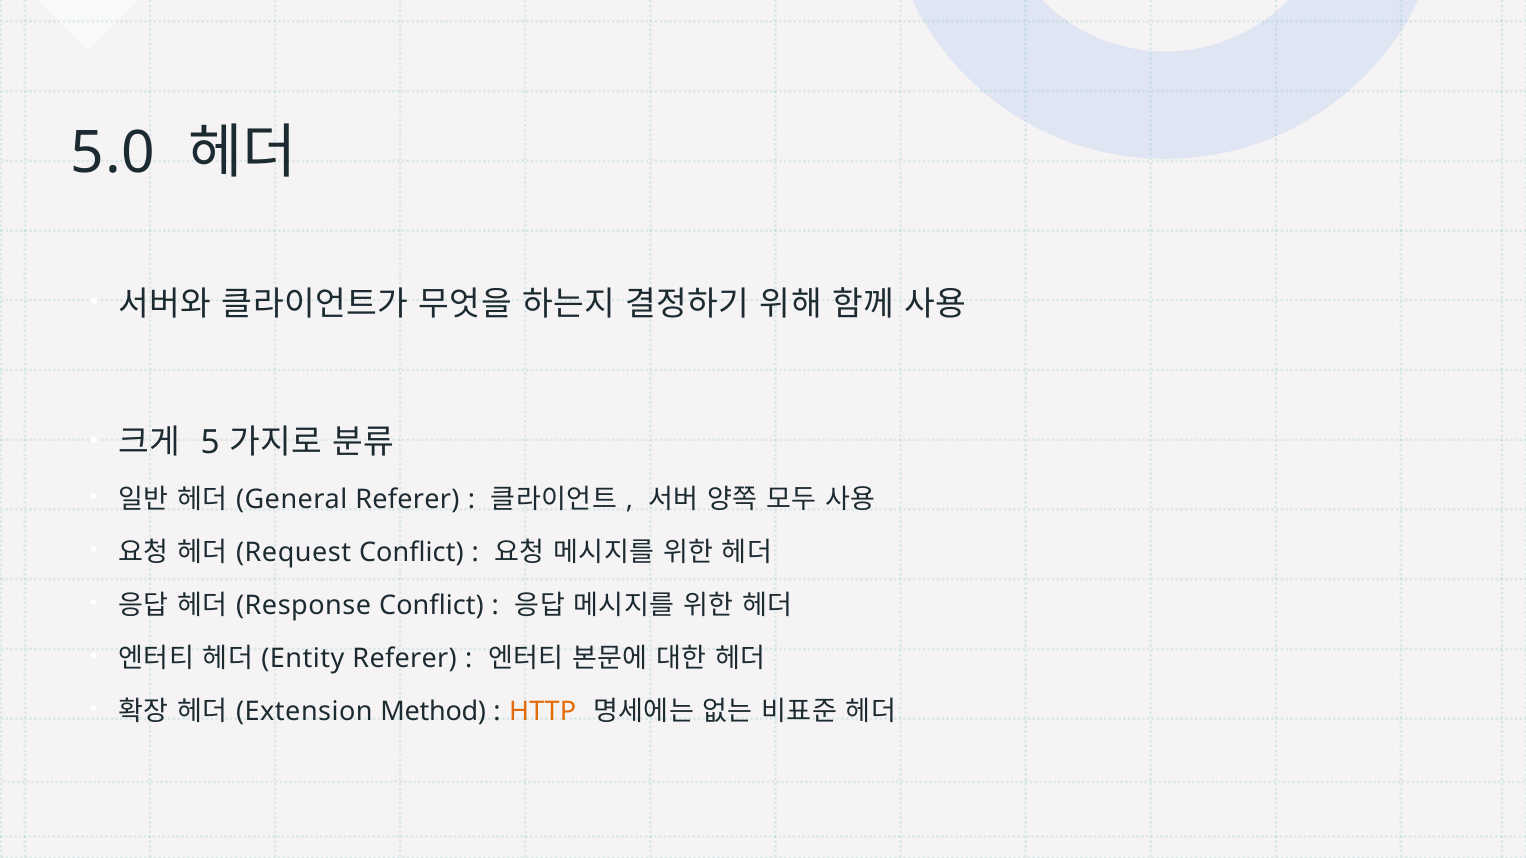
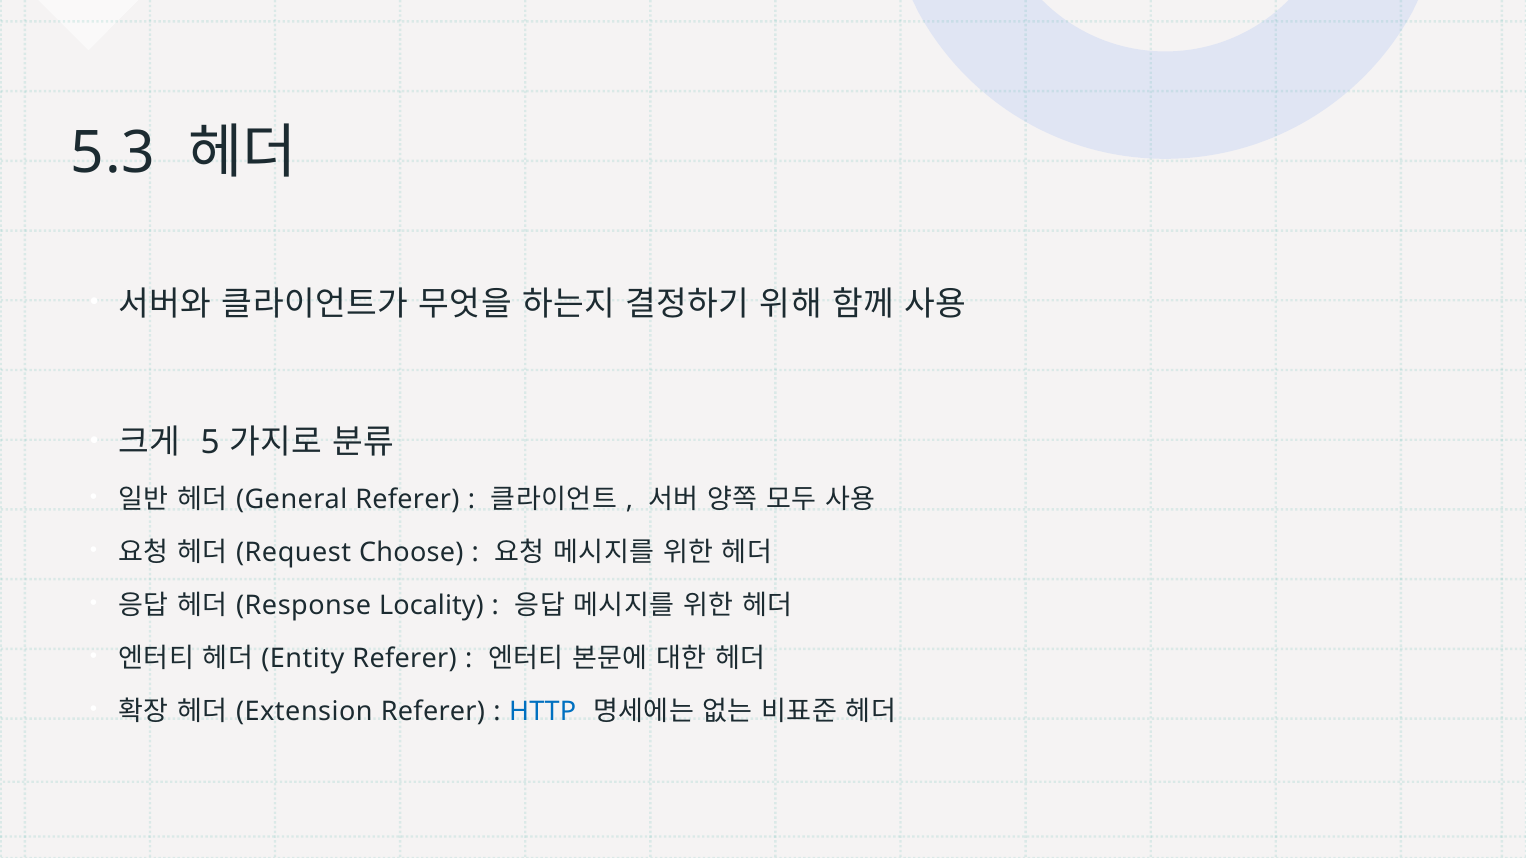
5.0: 5.0 -> 5.3
Conflict at (411, 553): Conflict -> Choose
Conflict at (431, 606): Conflict -> Locality
Method at (433, 712): Method -> Referer
HTTP colour: orange -> blue
